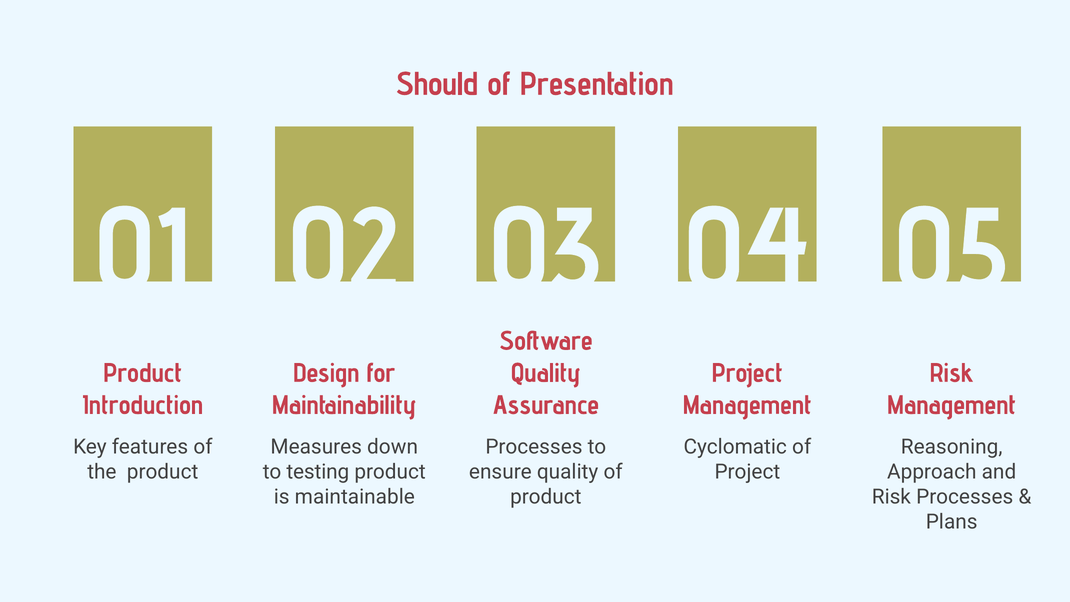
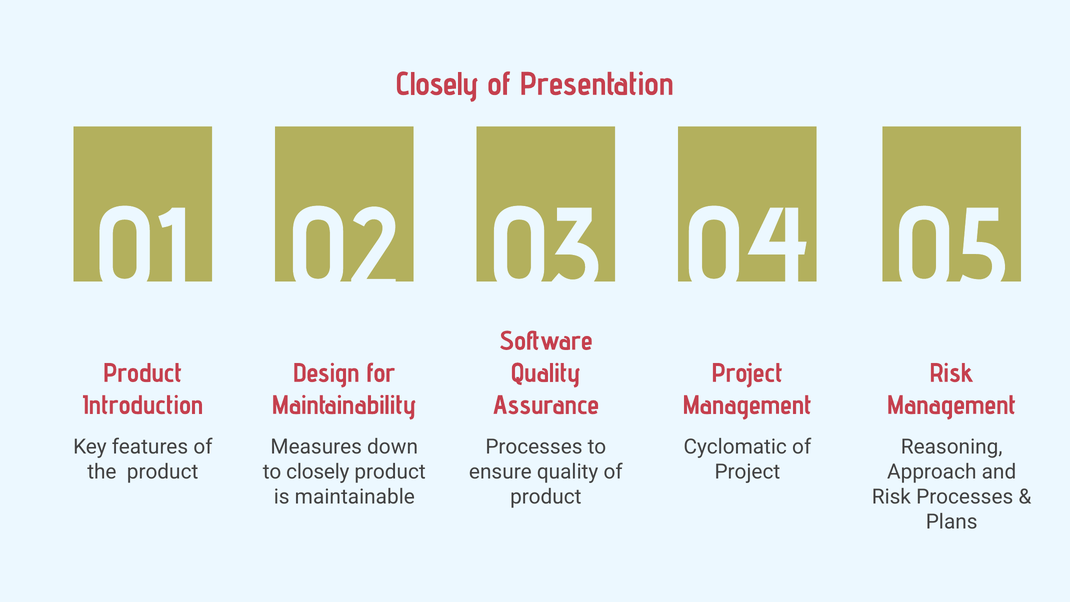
Should at (437, 84): Should -> Closely
to testing: testing -> closely
